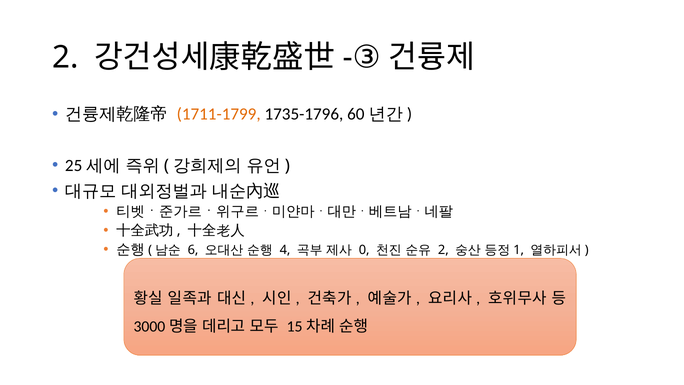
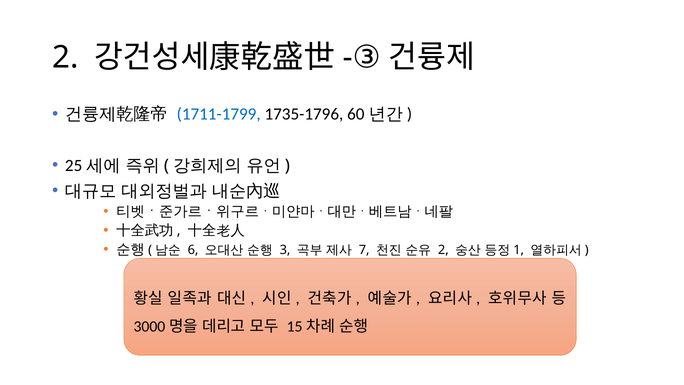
1711-1799 colour: orange -> blue
4: 4 -> 3
0: 0 -> 7
